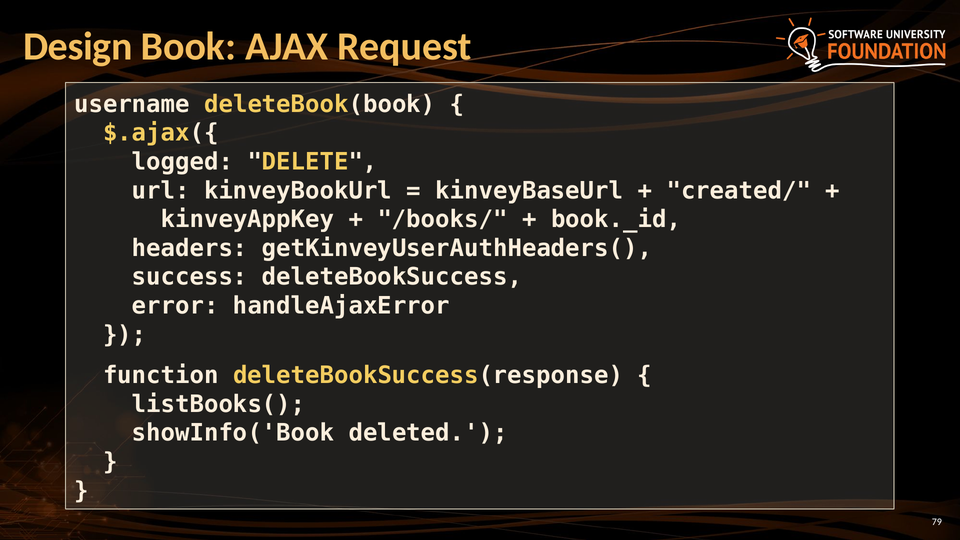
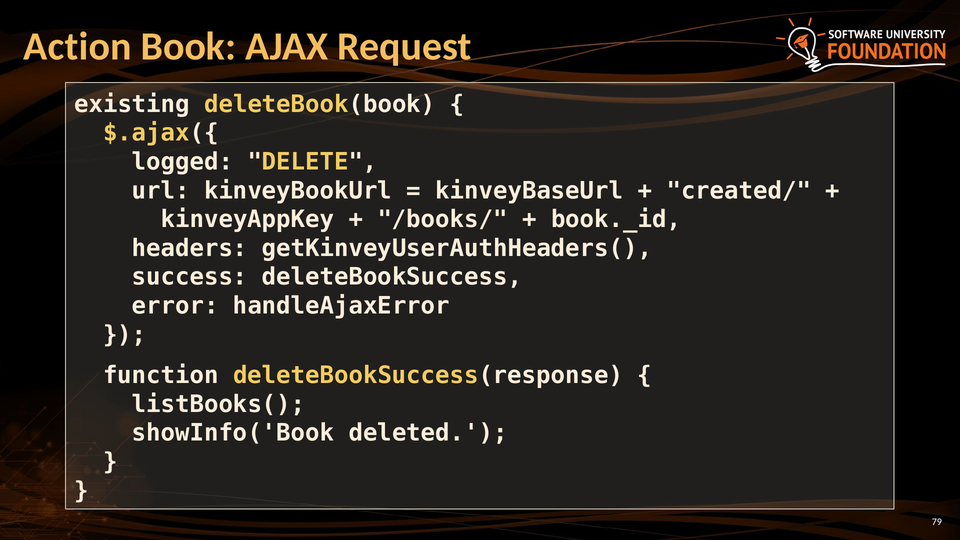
Design: Design -> Action
username: username -> existing
